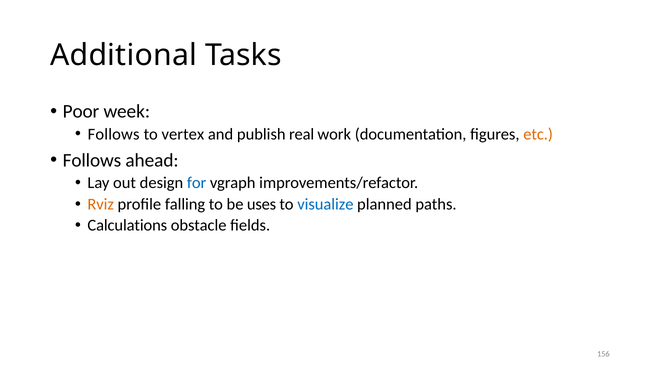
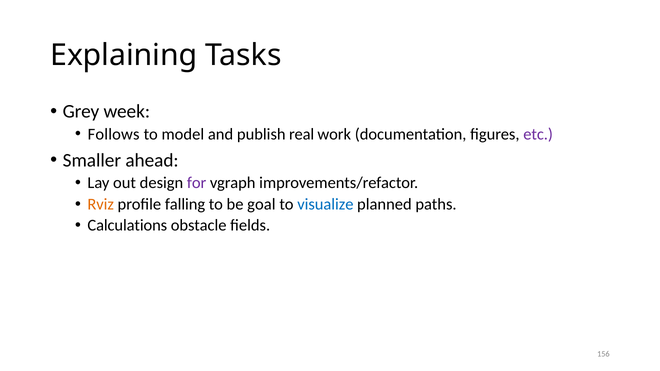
Additional: Additional -> Explaining
Poor: Poor -> Grey
vertex: vertex -> model
etc colour: orange -> purple
Follows at (92, 160): Follows -> Smaller
for colour: blue -> purple
uses: uses -> goal
